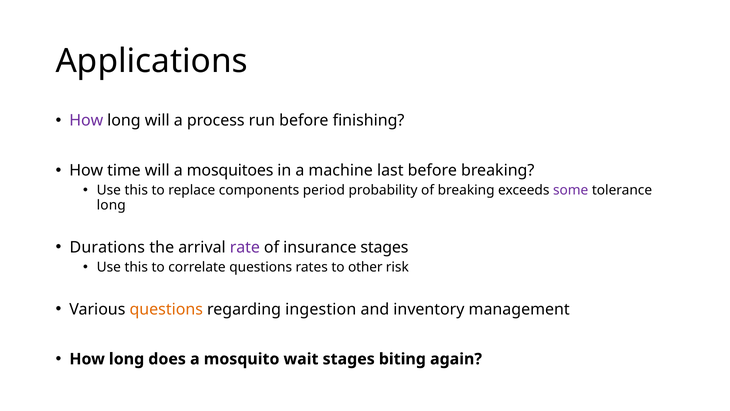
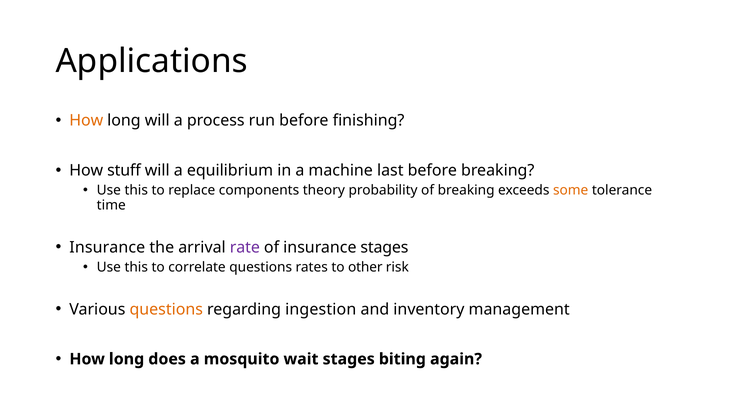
How at (86, 121) colour: purple -> orange
time: time -> stuff
mosquitoes: mosquitoes -> equilibrium
period: period -> theory
some colour: purple -> orange
long at (111, 205): long -> time
Durations at (107, 247): Durations -> Insurance
